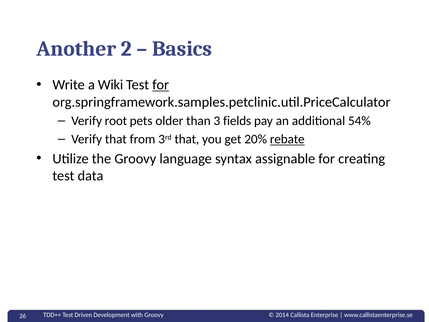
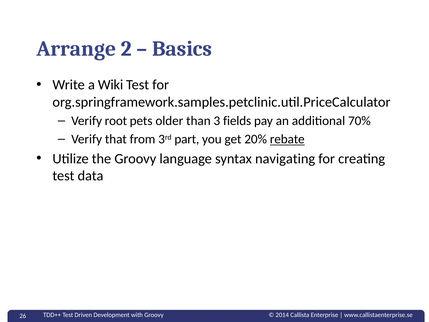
Another: Another -> Arrange
for at (161, 85) underline: present -> none
54%: 54% -> 70%
3rd that: that -> part
assignable: assignable -> navigating
